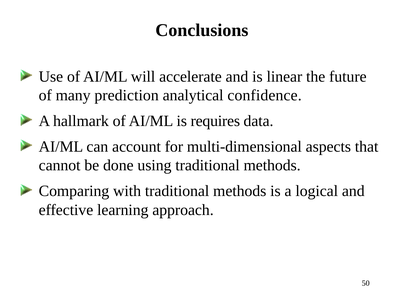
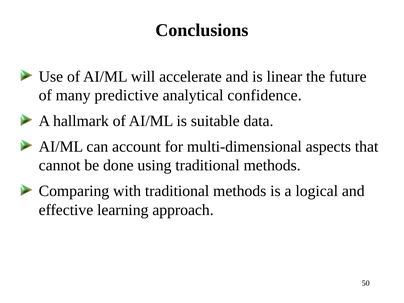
prediction: prediction -> predictive
requires: requires -> suitable
